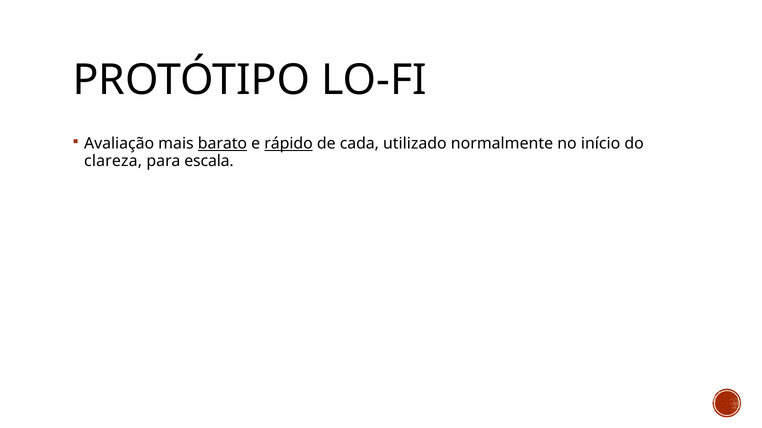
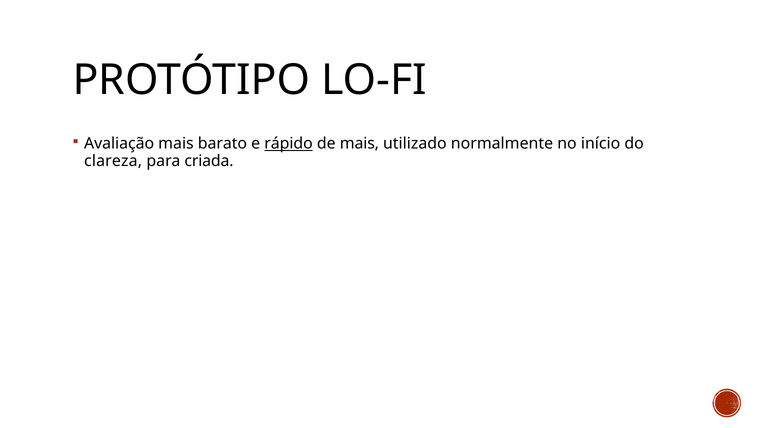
barato underline: present -> none
de cada: cada -> mais
escala: escala -> criada
